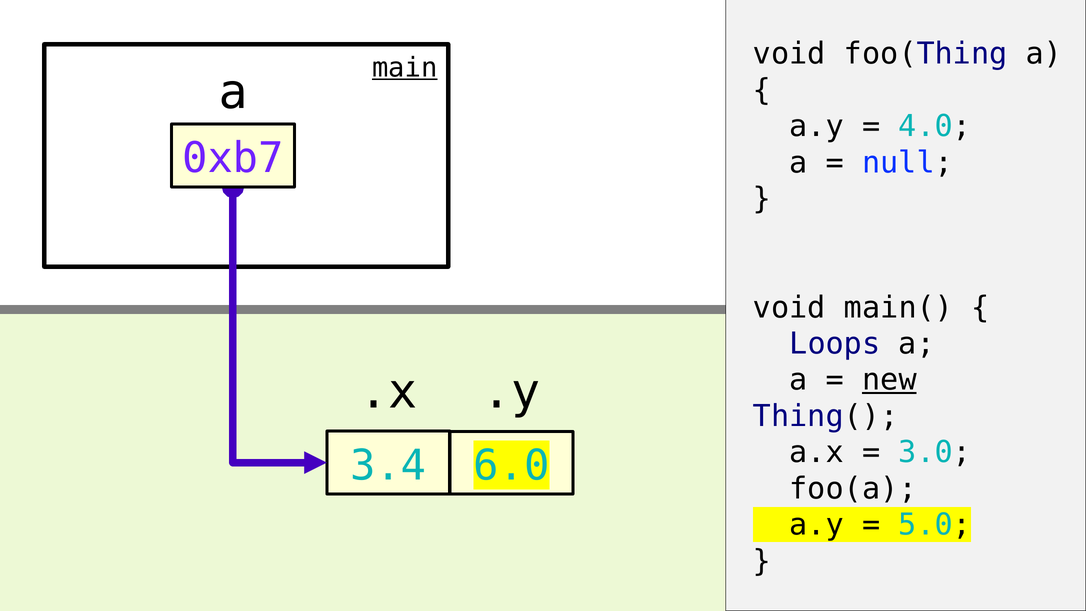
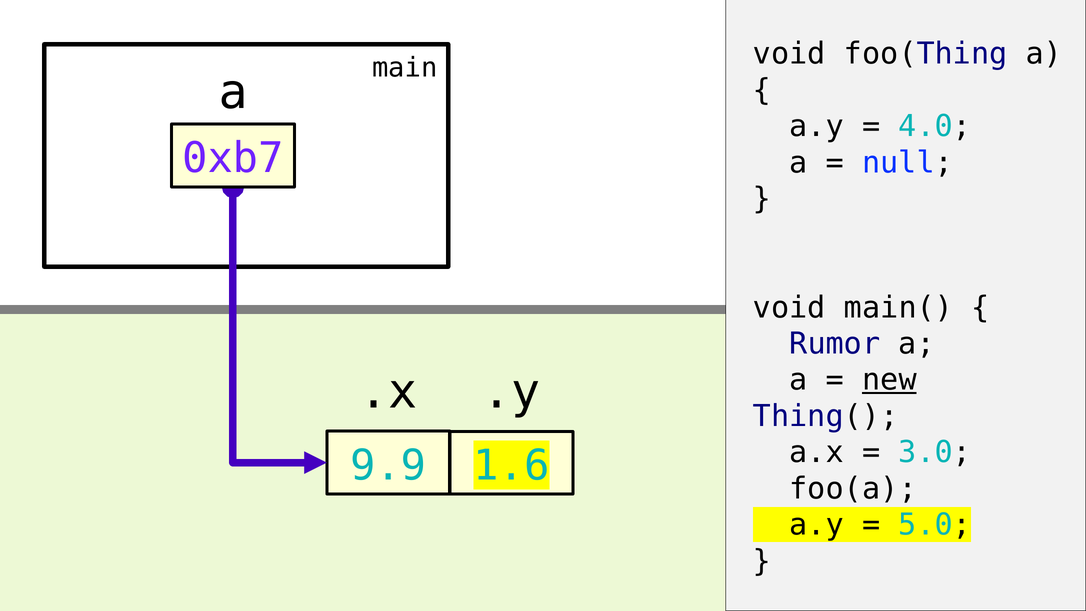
main underline: present -> none
Loops: Loops -> Rumor
3.4: 3.4 -> 9.9
6.0: 6.0 -> 1.6
